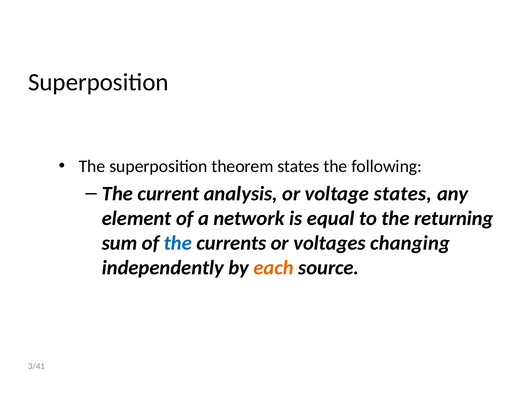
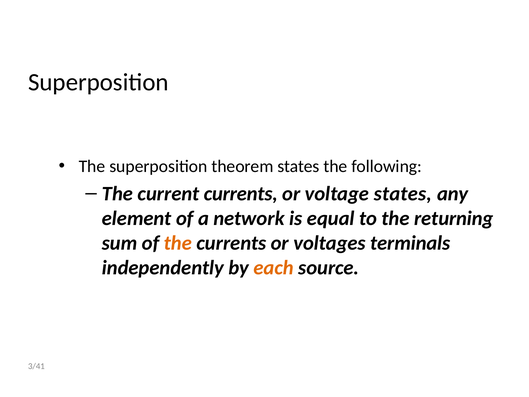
current analysis: analysis -> currents
the at (178, 243) colour: blue -> orange
changing: changing -> terminals
